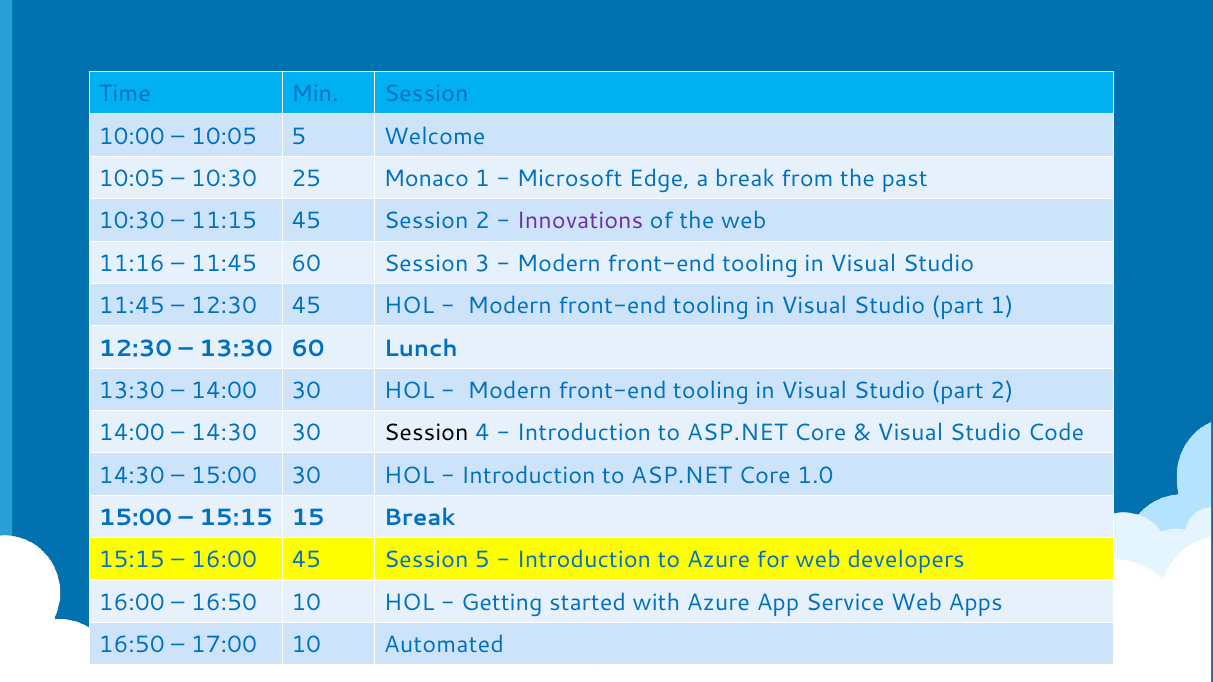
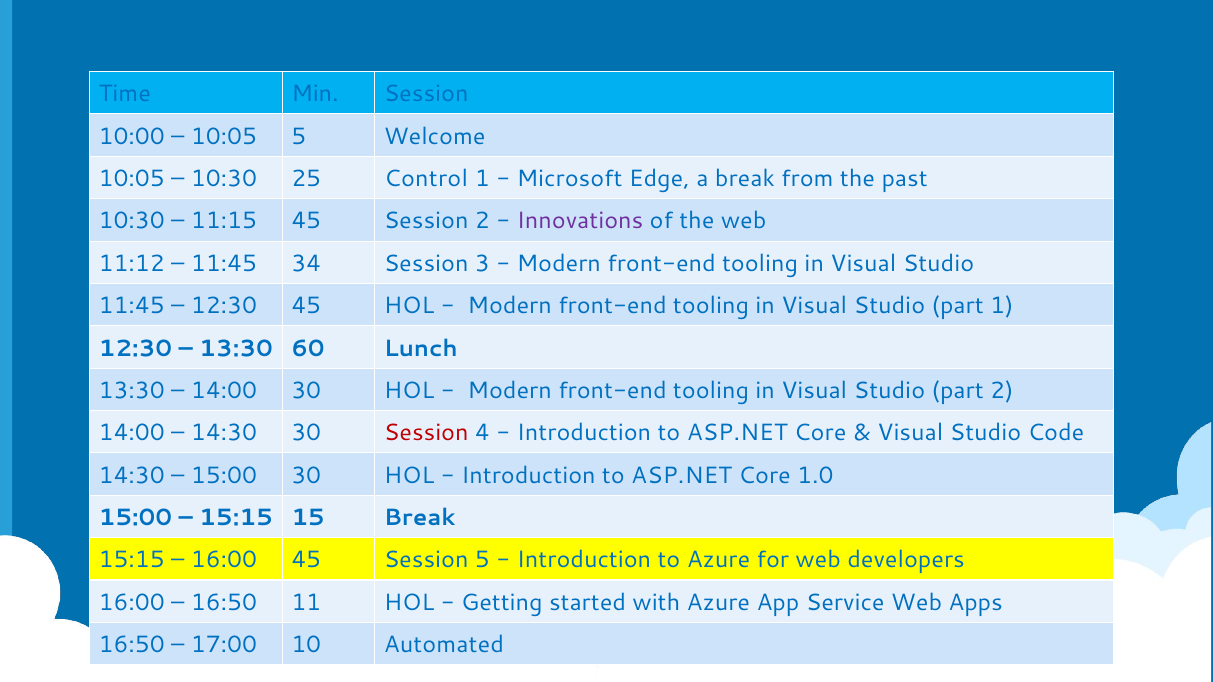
Monaco: Monaco -> Control
11:16: 11:16 -> 11:12
11:45 60: 60 -> 34
Session at (426, 433) colour: black -> red
16:50 10: 10 -> 11
